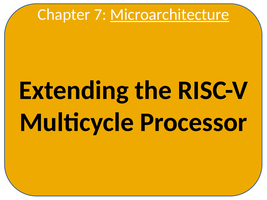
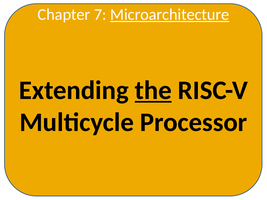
the underline: none -> present
